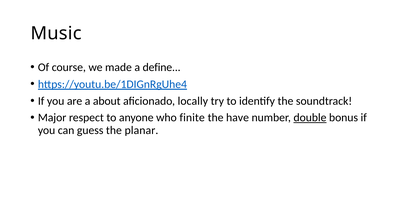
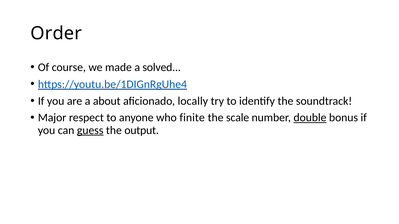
Music: Music -> Order
define: define -> solved
have: have -> scale
guess underline: none -> present
planar: planar -> output
